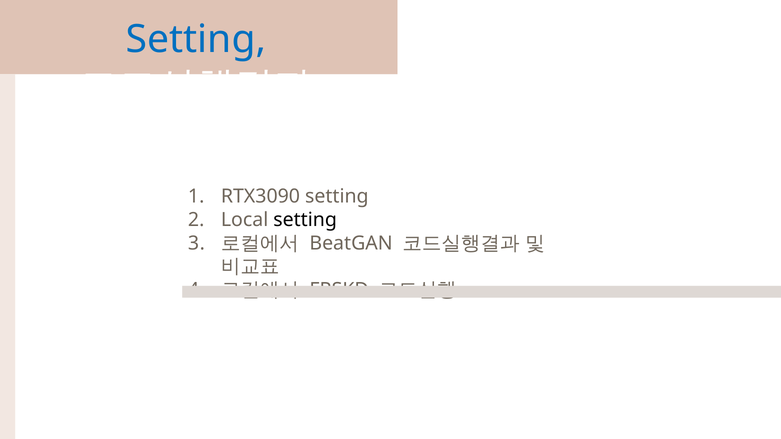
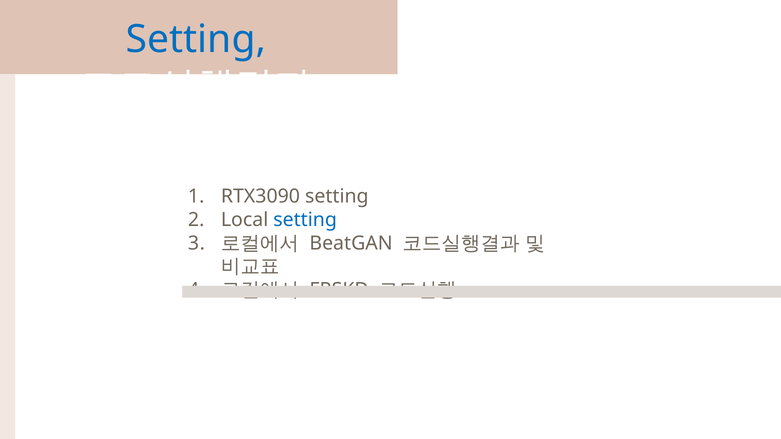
setting at (305, 220) colour: black -> blue
